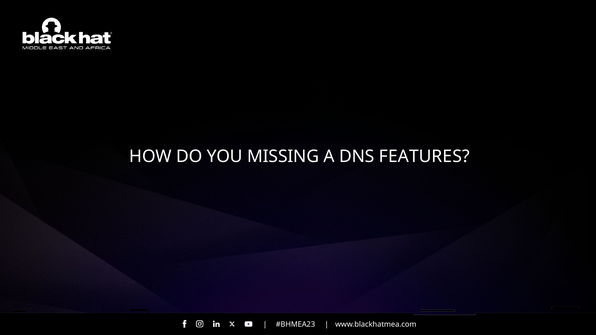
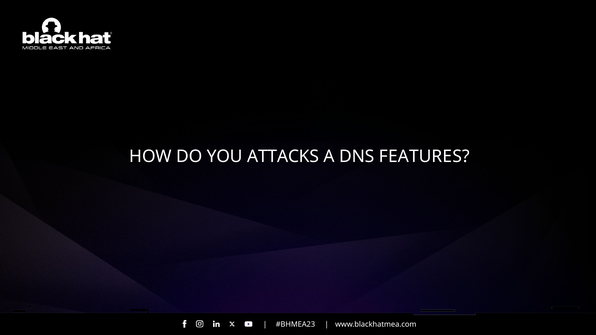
MISSING: MISSING -> ATTACKS
